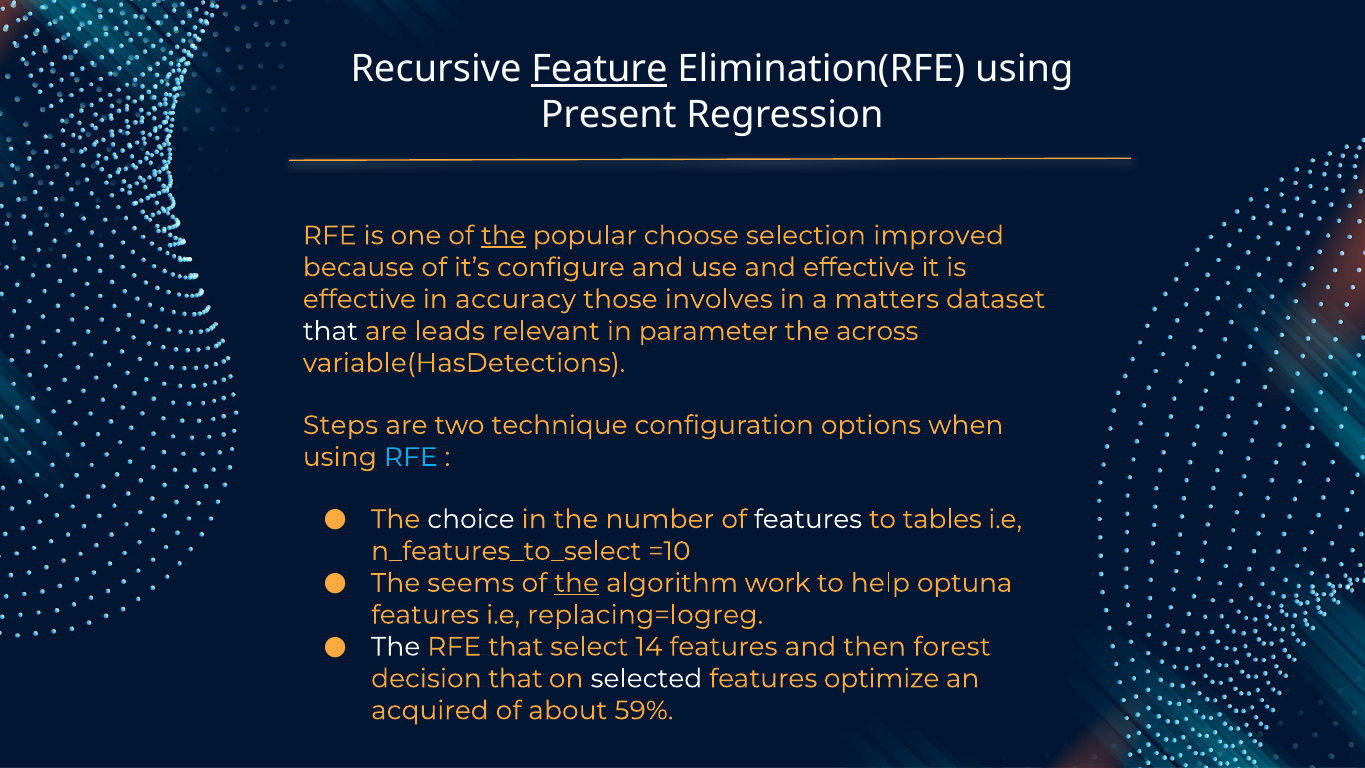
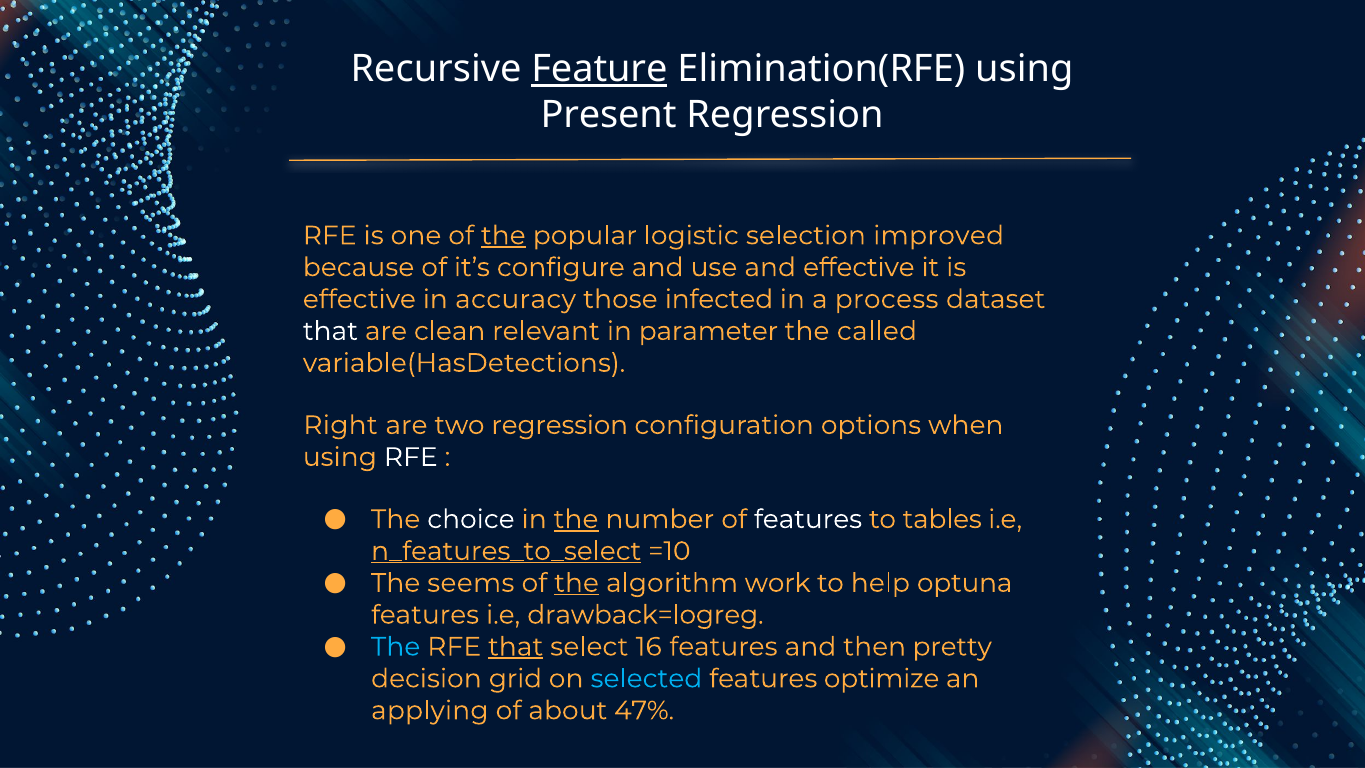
choose: choose -> logistic
involves: involves -> infected
matters: matters -> process
leads: leads -> clean
across: across -> called
Steps: Steps -> Right
two technique: technique -> regression
RFE at (411, 457) colour: light blue -> white
the at (576, 519) underline: none -> present
n_features_to_select underline: none -> present
replacing=logreg: replacing=logreg -> drawback=logreg
The at (396, 647) colour: white -> light blue
that at (516, 647) underline: none -> present
14: 14 -> 16
forest: forest -> pretty
decision that: that -> grid
selected colour: white -> light blue
acquired: acquired -> applying
59%: 59% -> 47%
